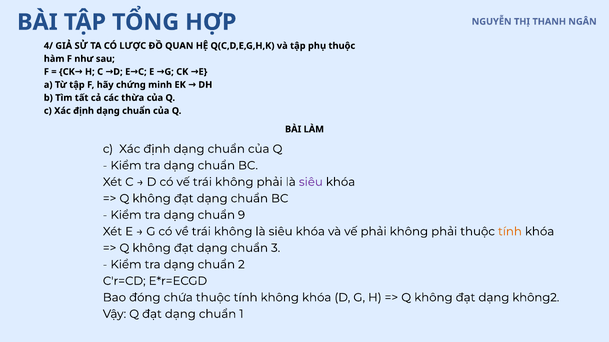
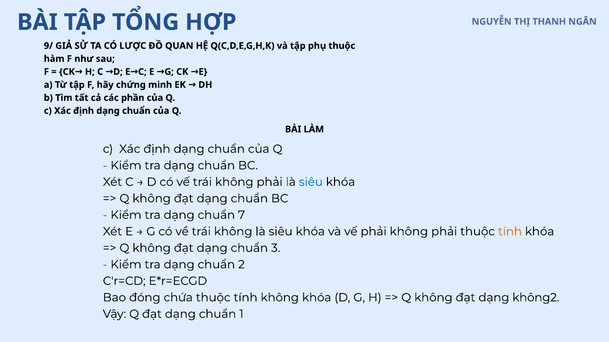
4/: 4/ -> 9/
thừa: thừa -> phần
siêu at (311, 182) colour: purple -> blue
9: 9 -> 7
